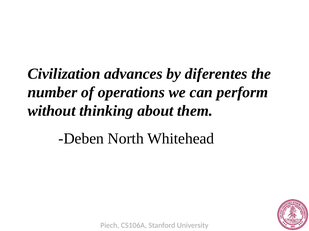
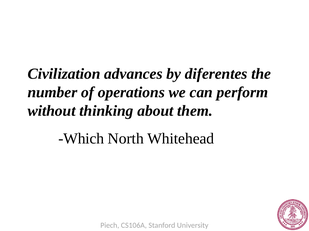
Deben: Deben -> Which
